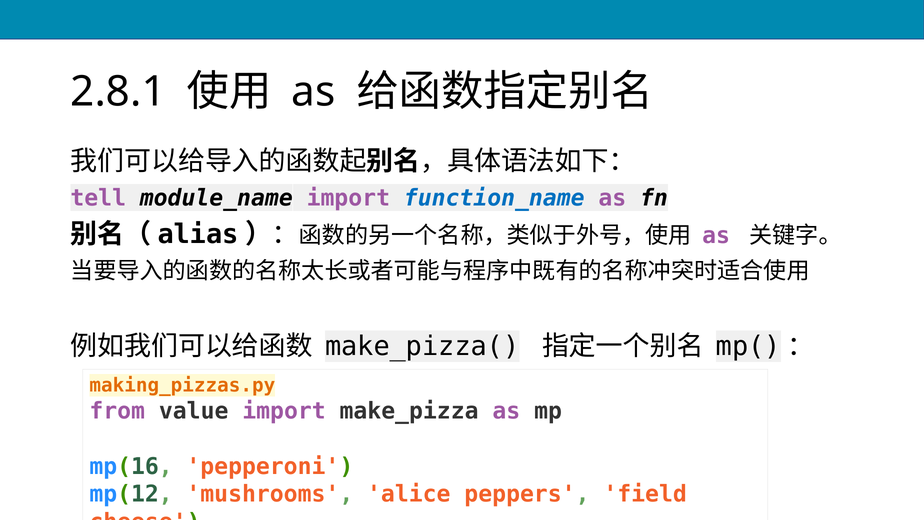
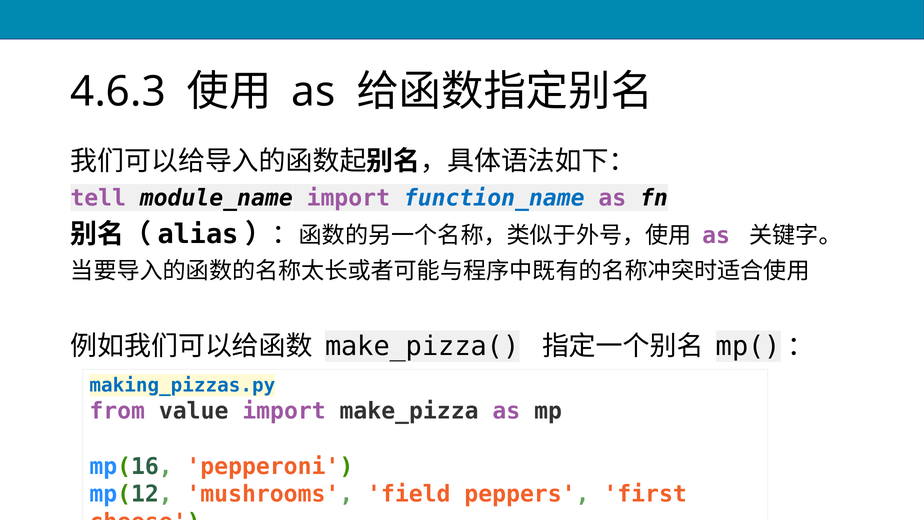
2.8.1: 2.8.1 -> 4.6.3
making_pizzas.py colour: orange -> blue
alice: alice -> field
field: field -> first
